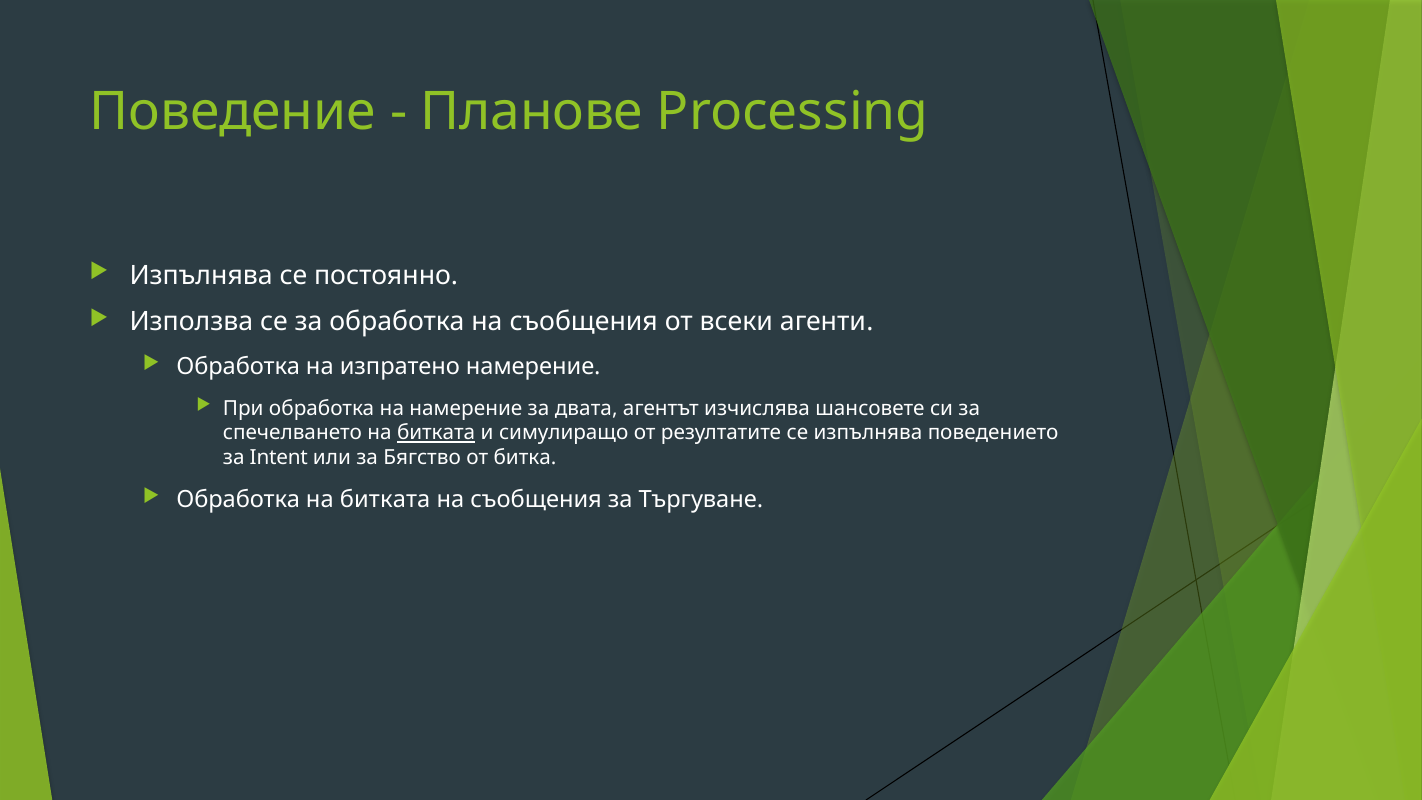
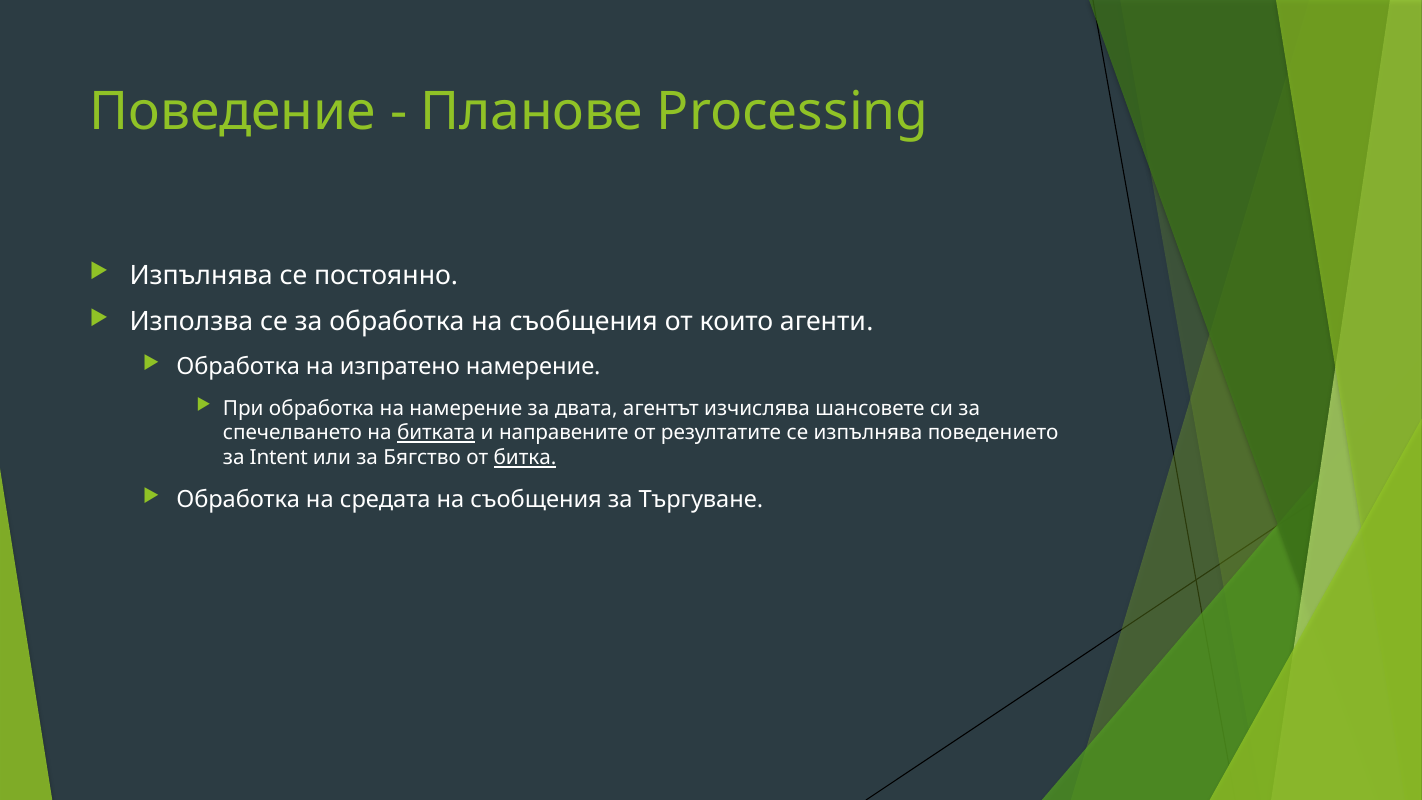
всеки: всеки -> които
симулиращо: симулиращо -> направените
битка underline: none -> present
Обработка на битката: битката -> средата
